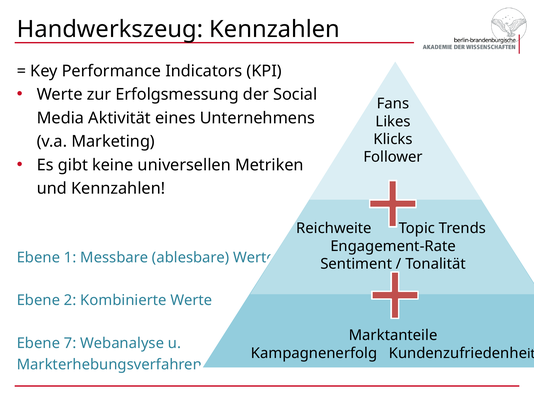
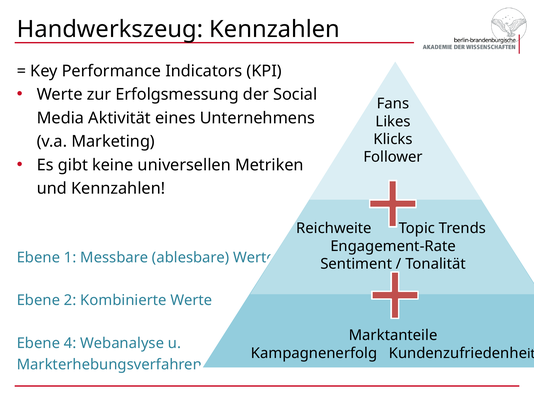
7: 7 -> 4
